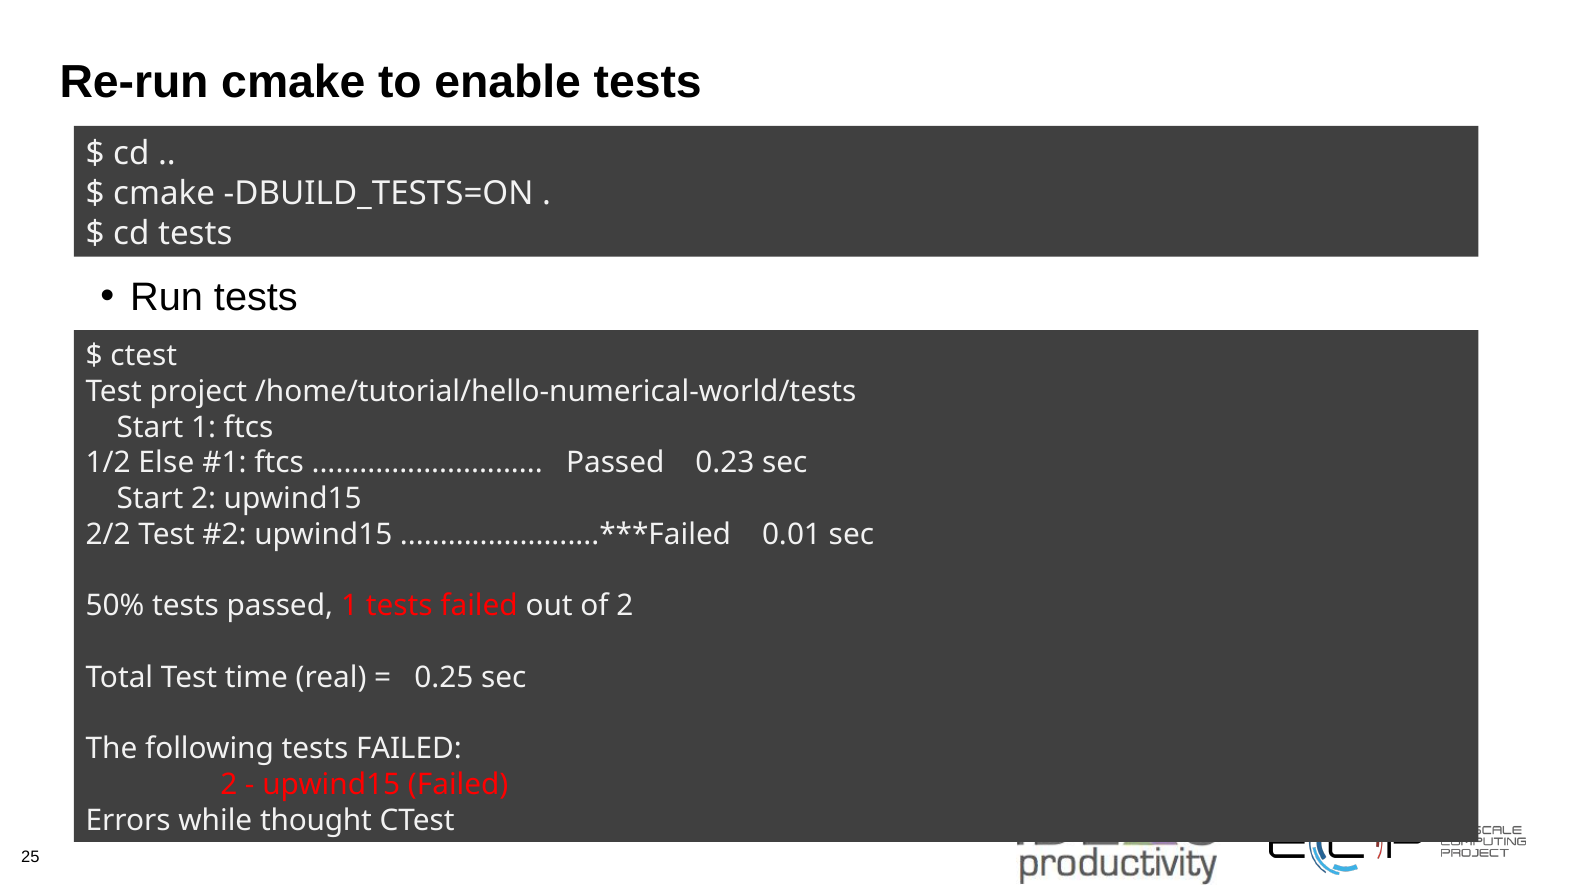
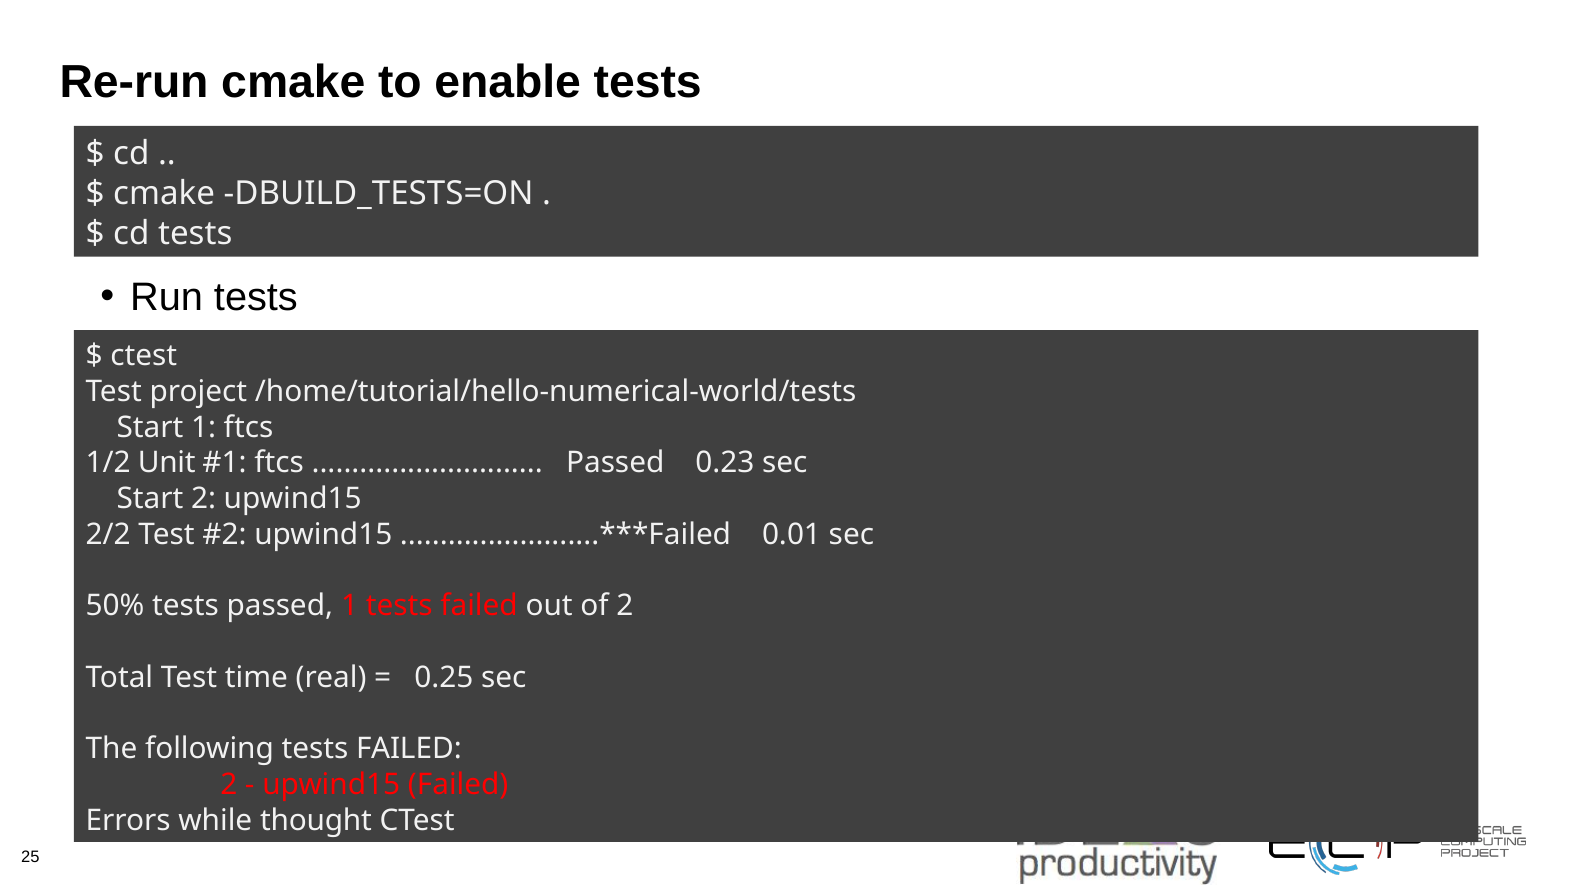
Else: Else -> Unit
